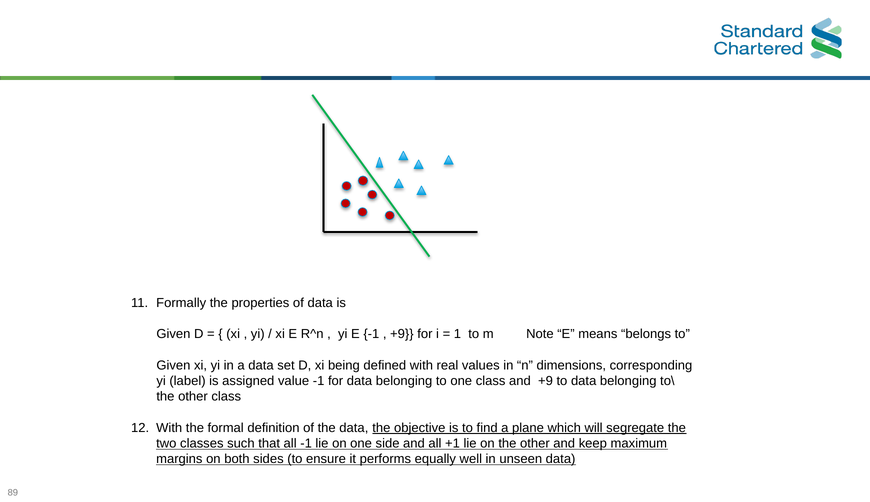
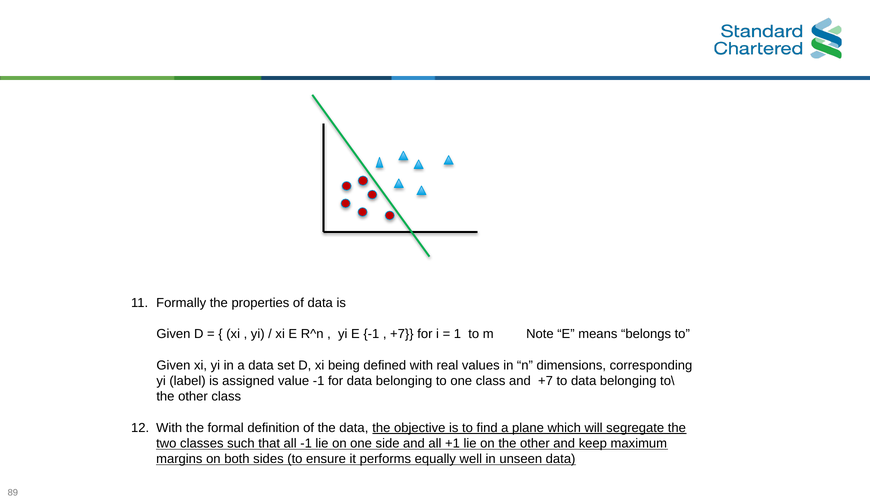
+9 at (402, 334): +9 -> +7
and +9: +9 -> +7
